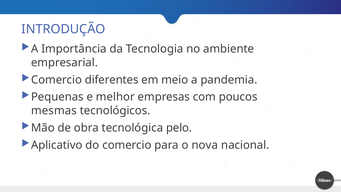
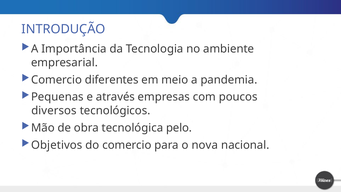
melhor: melhor -> através
mesmas: mesmas -> diversos
Aplicativo: Aplicativo -> Objetivos
